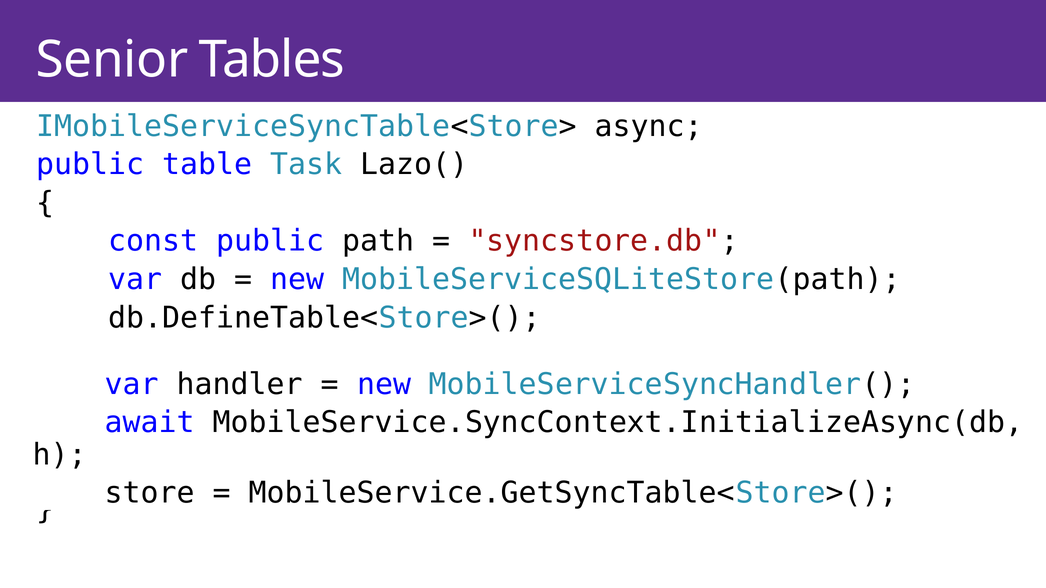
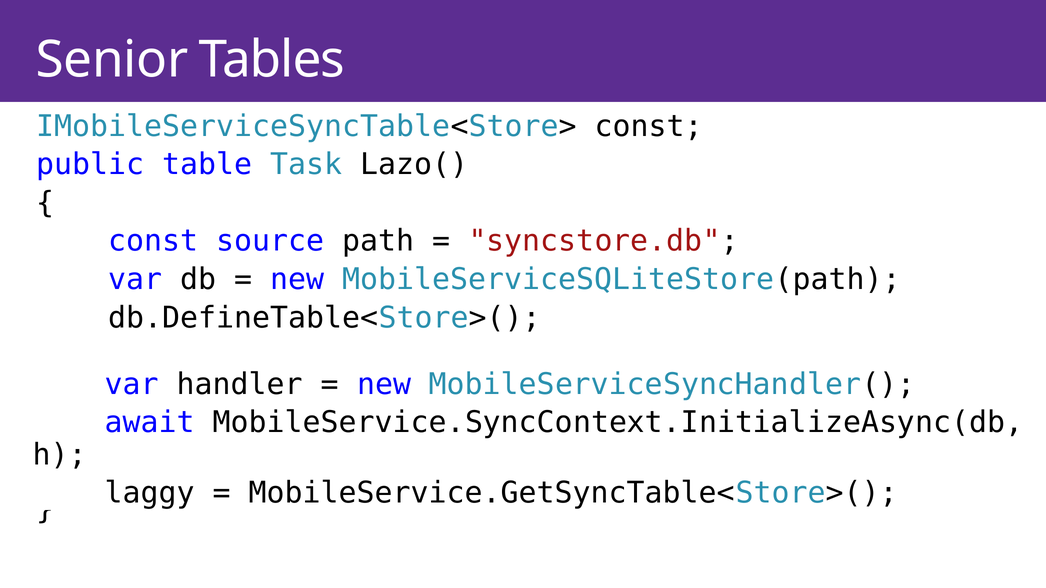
IMobileServiceSyncTable<Store> async: async -> const
const public: public -> source
store: store -> laggy
